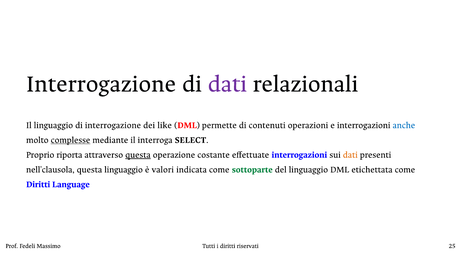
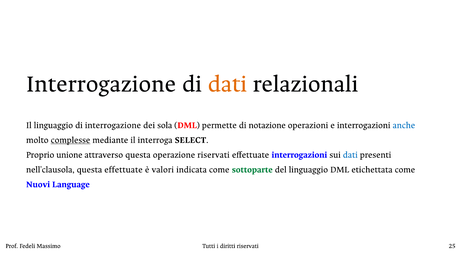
dati at (227, 84) colour: purple -> orange
like: like -> sola
contenuti: contenuti -> notazione
riporta: riporta -> unione
questa at (138, 155) underline: present -> none
operazione costante: costante -> riservati
dati at (350, 155) colour: orange -> blue
questa linguaggio: linguaggio -> effettuate
Diritti at (38, 184): Diritti -> Nuovi
